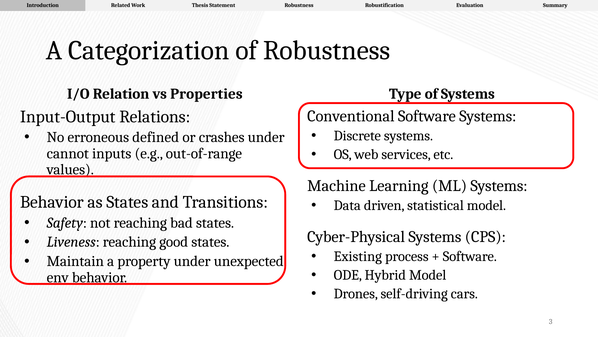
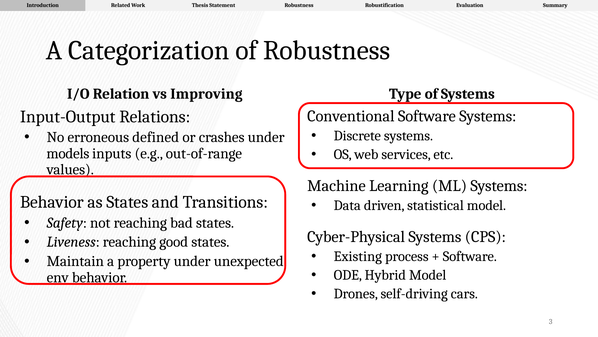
Properties: Properties -> Improving
cannot: cannot -> models
